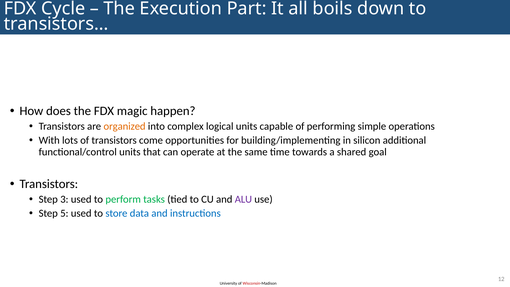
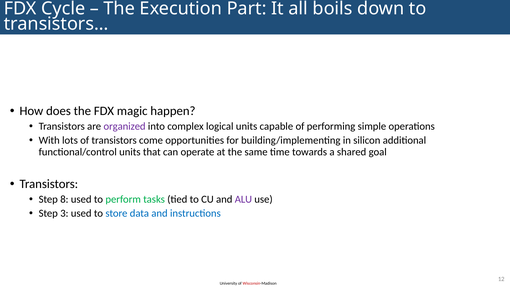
organized colour: orange -> purple
3: 3 -> 8
5: 5 -> 3
